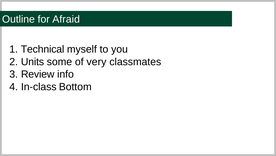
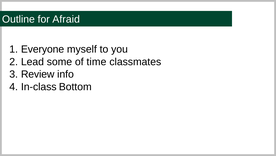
Technical: Technical -> Everyone
Units: Units -> Lead
very: very -> time
